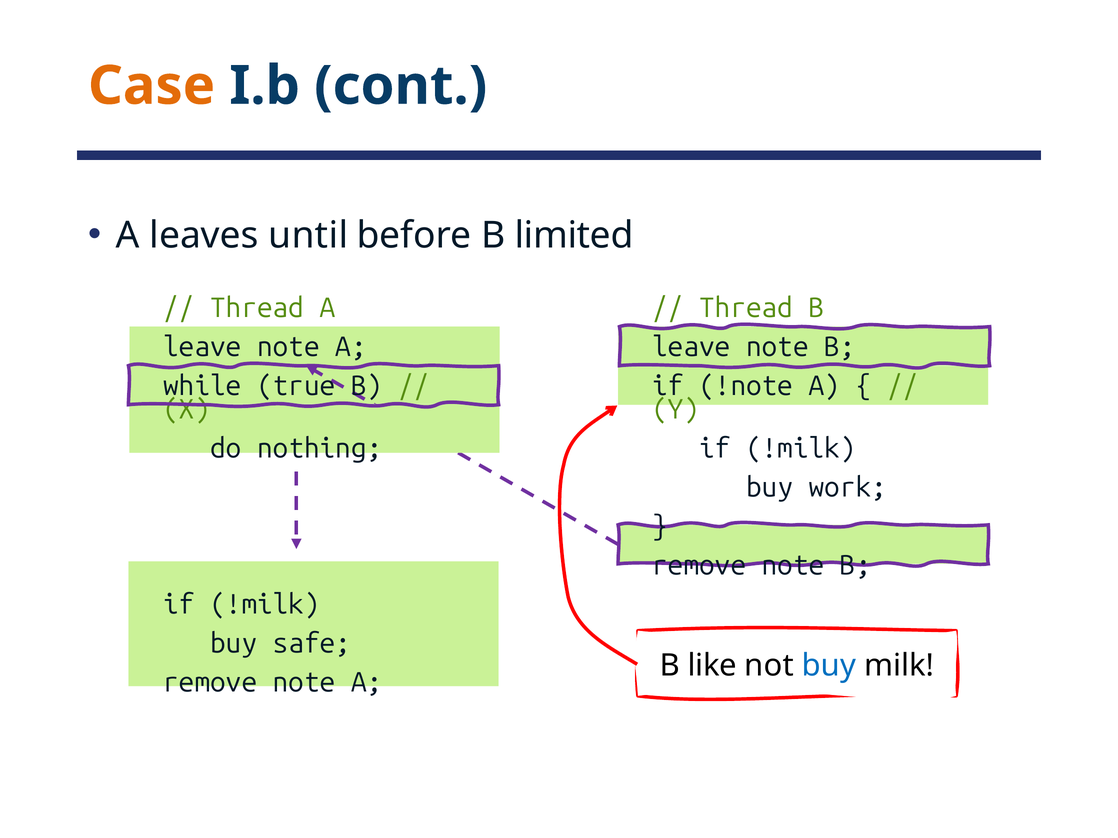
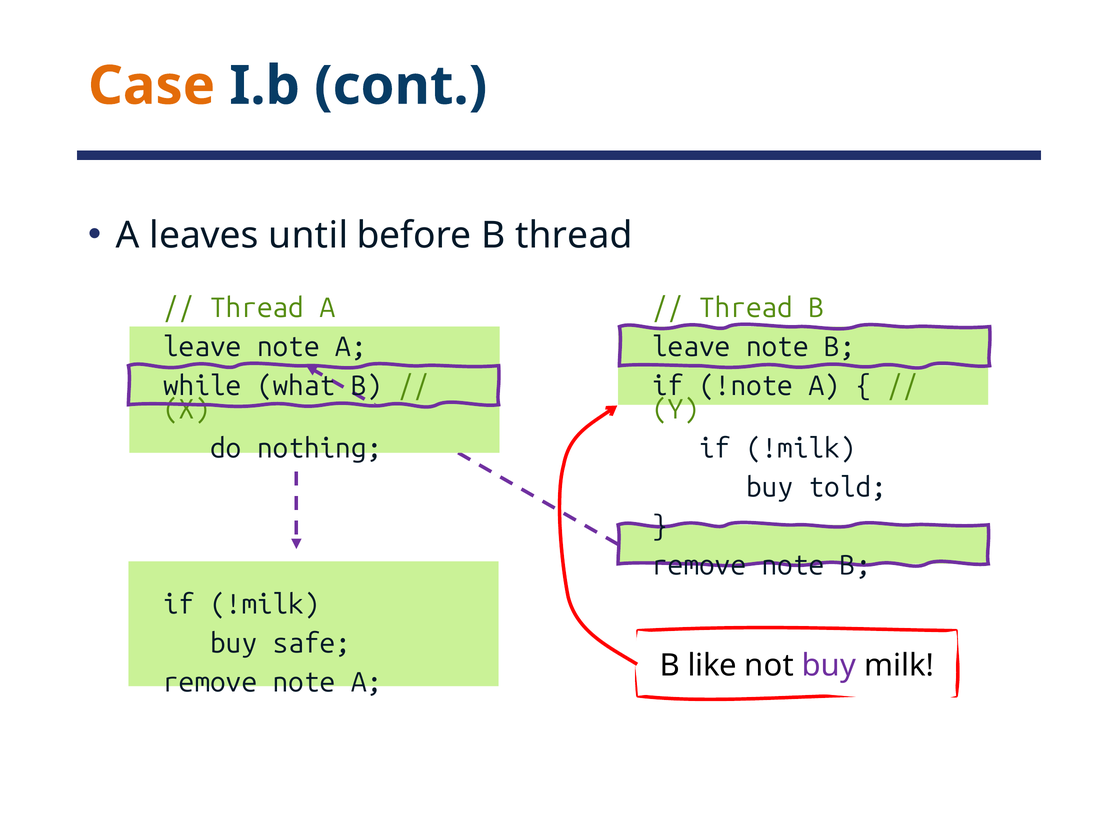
B limited: limited -> thread
true: true -> what
work: work -> told
buy at (829, 666) colour: blue -> purple
